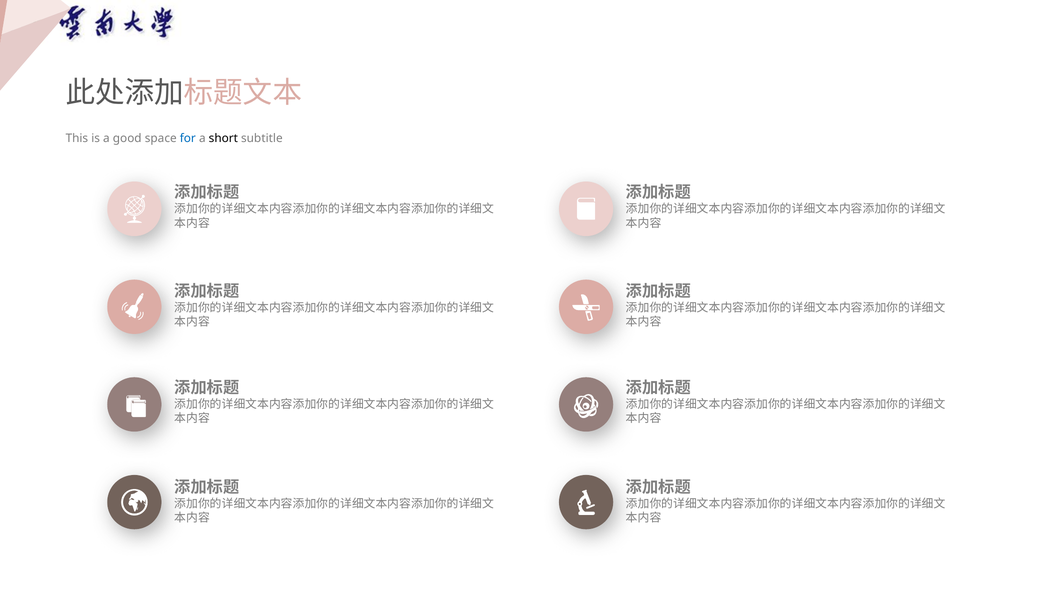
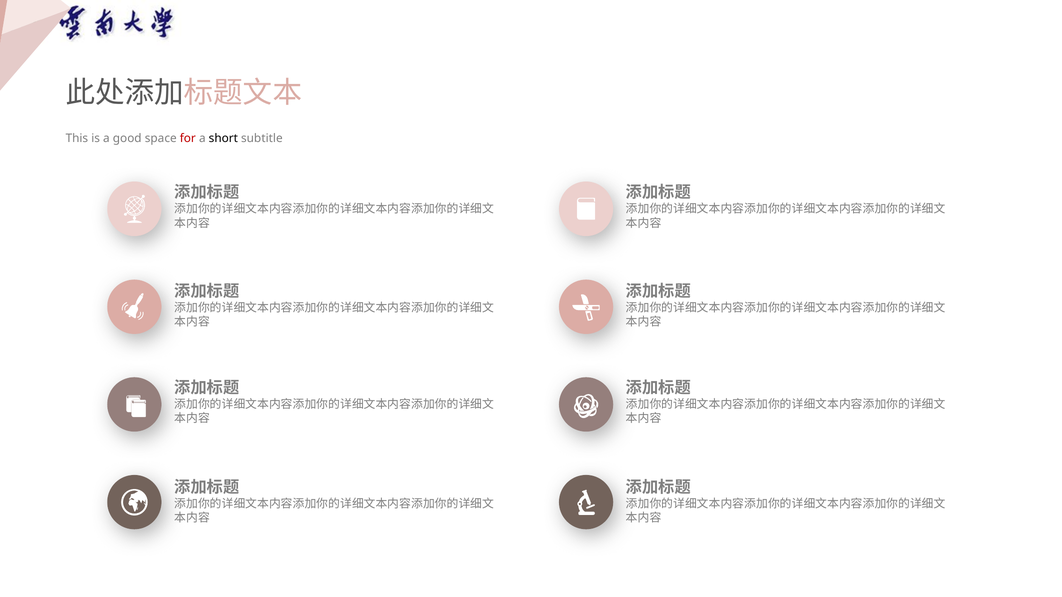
for colour: blue -> red
